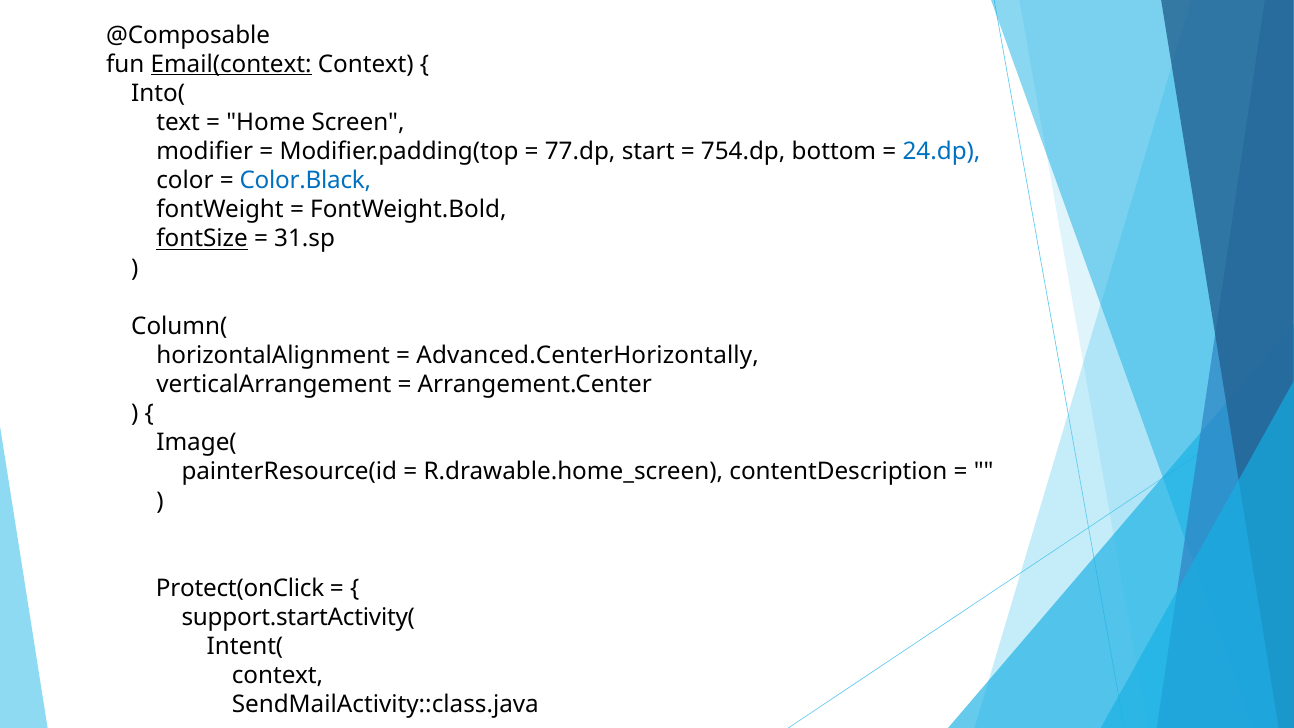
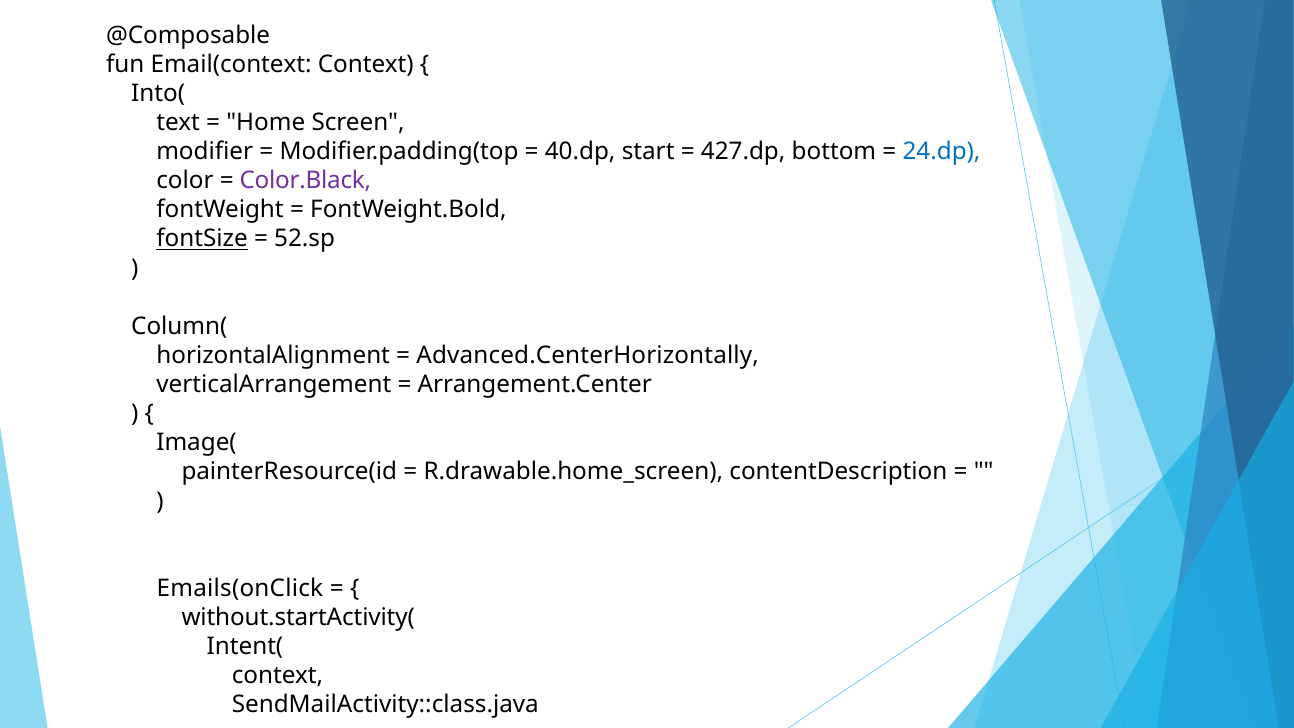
Email(context underline: present -> none
77.dp: 77.dp -> 40.dp
754.dp: 754.dp -> 427.dp
Color.Black colour: blue -> purple
31.sp: 31.sp -> 52.sp
Protect(onClick: Protect(onClick -> Emails(onClick
support.startActivity(: support.startActivity( -> without.startActivity(
